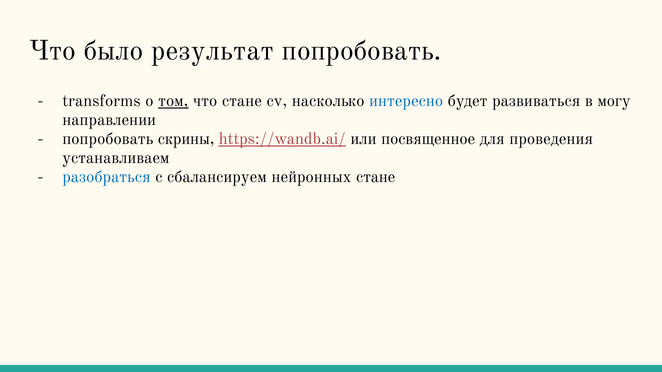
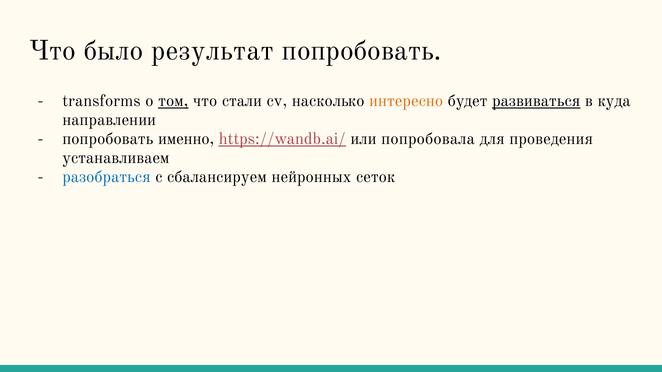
что стане: стане -> стали
интересно colour: blue -> orange
развиваться underline: none -> present
могу: могу -> куда
скрины: скрины -> именно
посвященное: посвященное -> попробовала
нейронных стане: стане -> сеток
